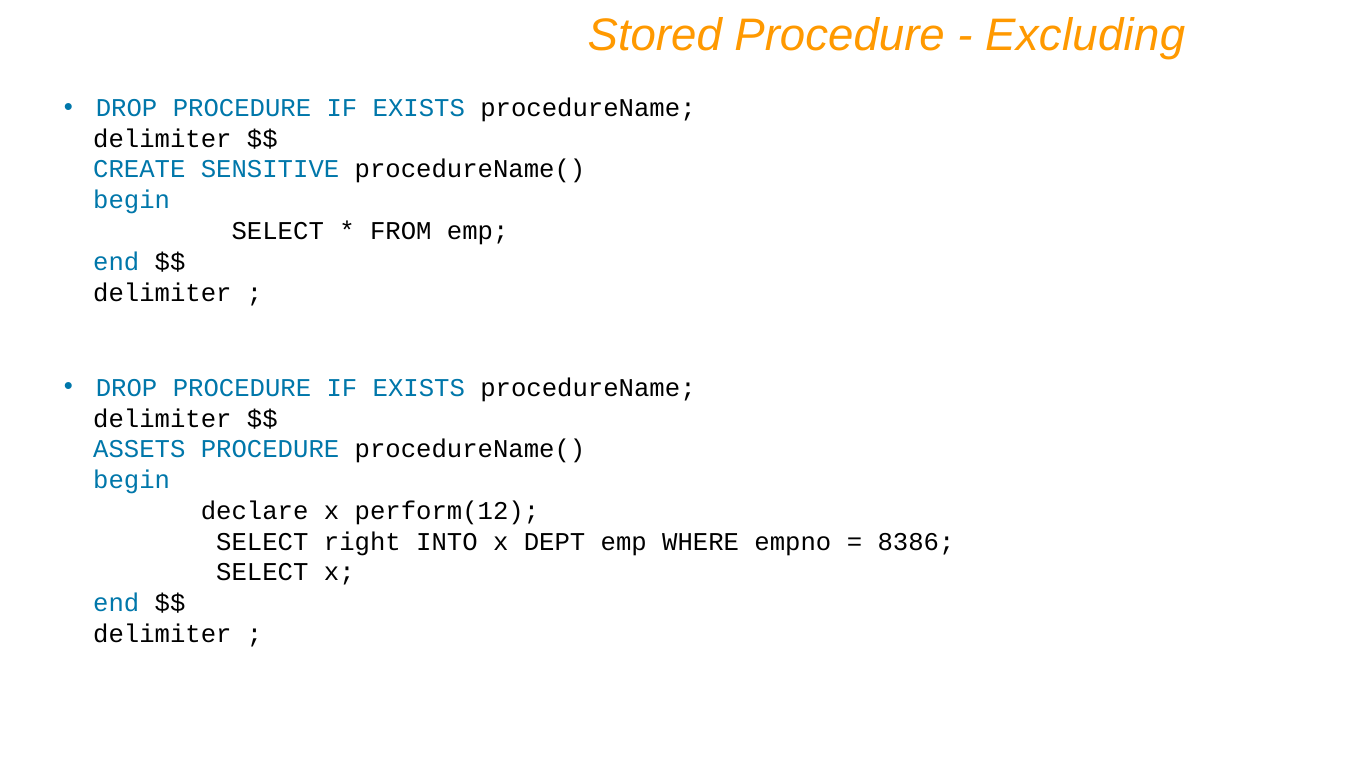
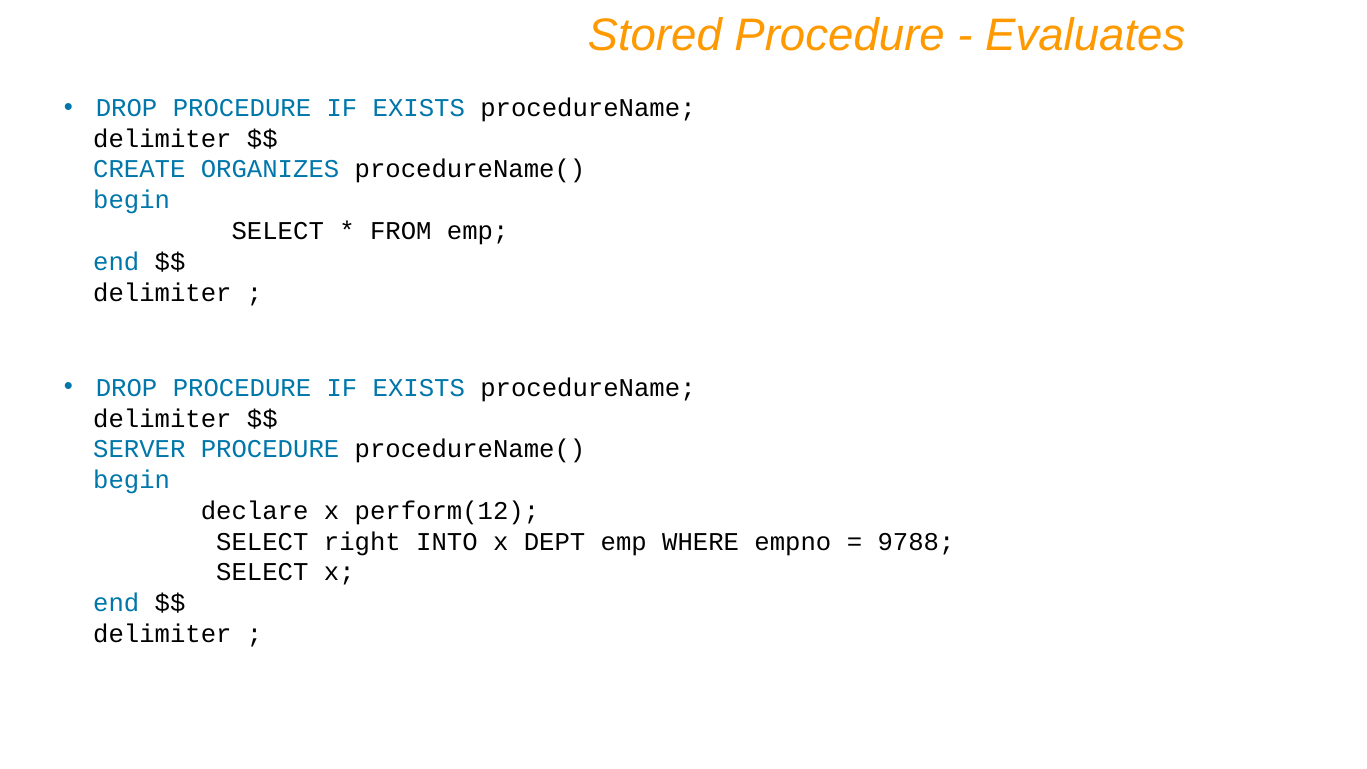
Excluding: Excluding -> Evaluates
SENSITIVE: SENSITIVE -> ORGANIZES
ASSETS: ASSETS -> SERVER
8386: 8386 -> 9788
